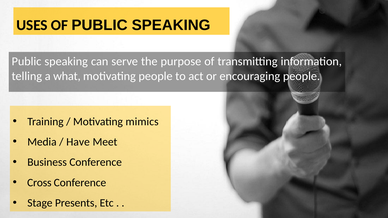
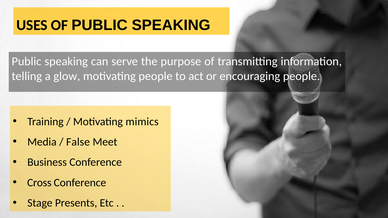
what: what -> glow
Have: Have -> False
